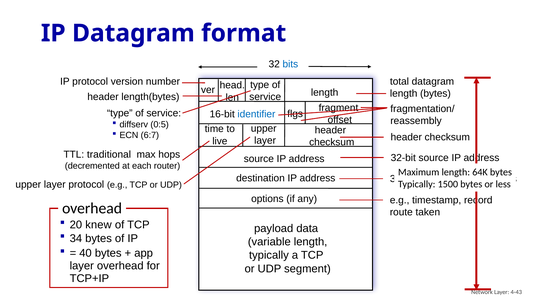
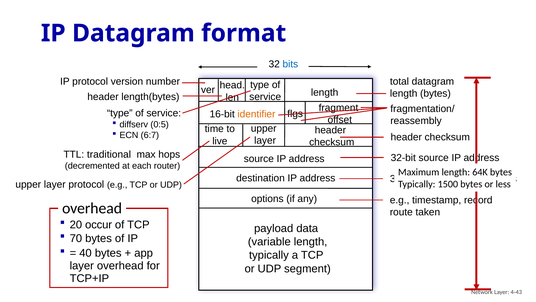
identifier colour: blue -> orange
knew: knew -> occur
34: 34 -> 70
